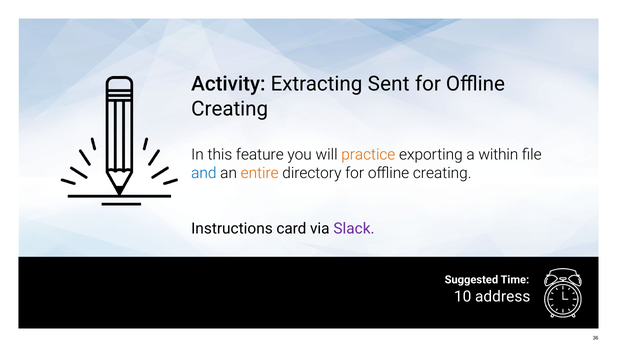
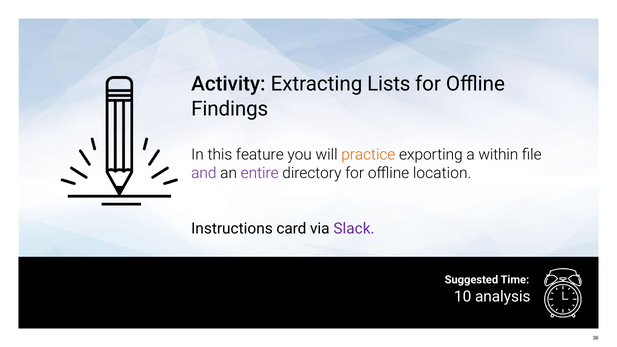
Sent: Sent -> Lists
Creating at (230, 109): Creating -> Findings
and colour: blue -> purple
entire colour: orange -> purple
directory for offline creating: creating -> location
address: address -> analysis
